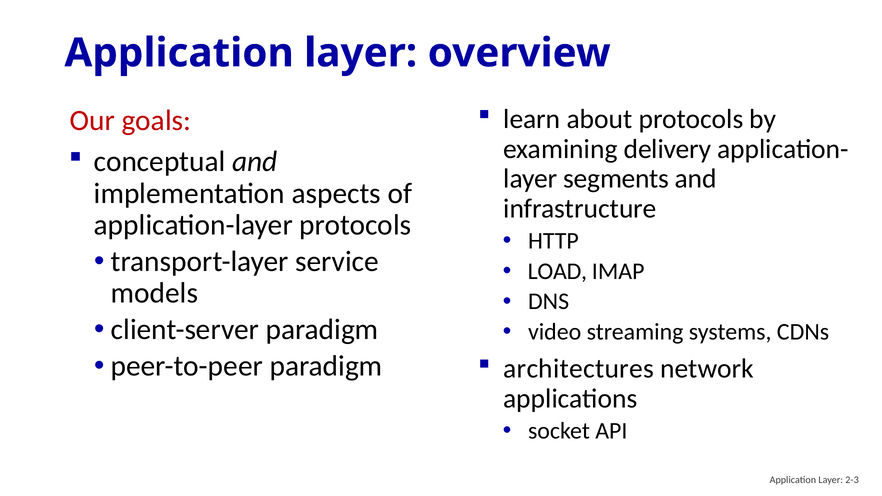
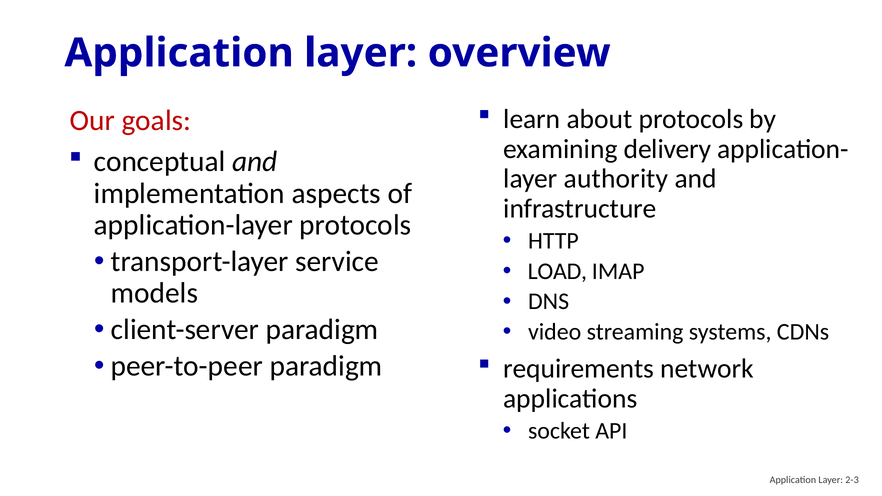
segments: segments -> authority
architectures: architectures -> requirements
